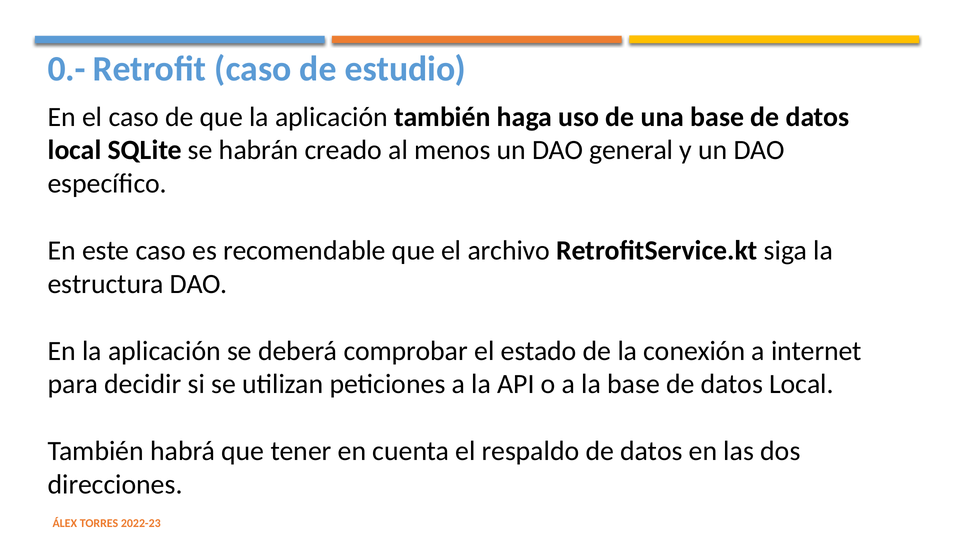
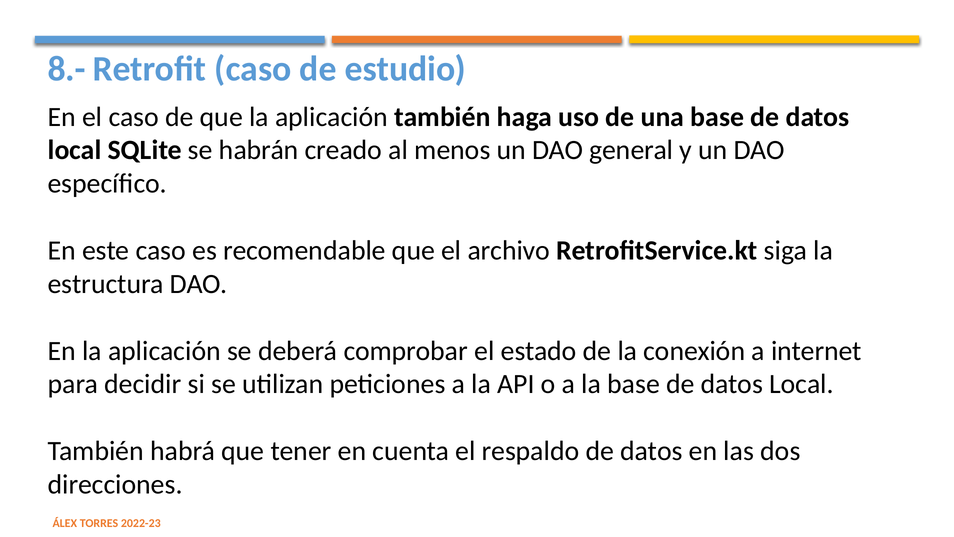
0.-: 0.- -> 8.-
